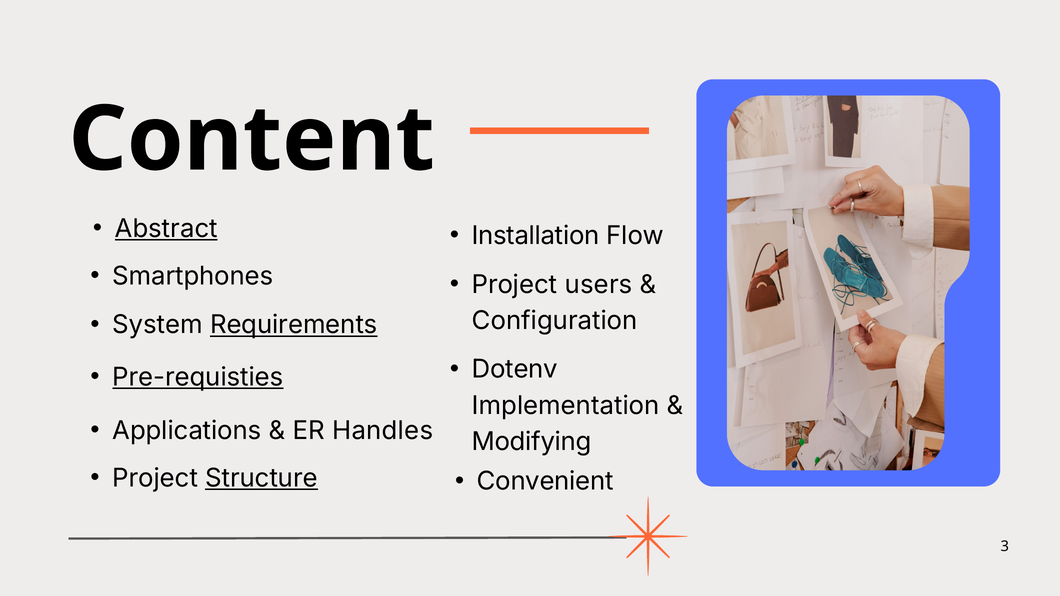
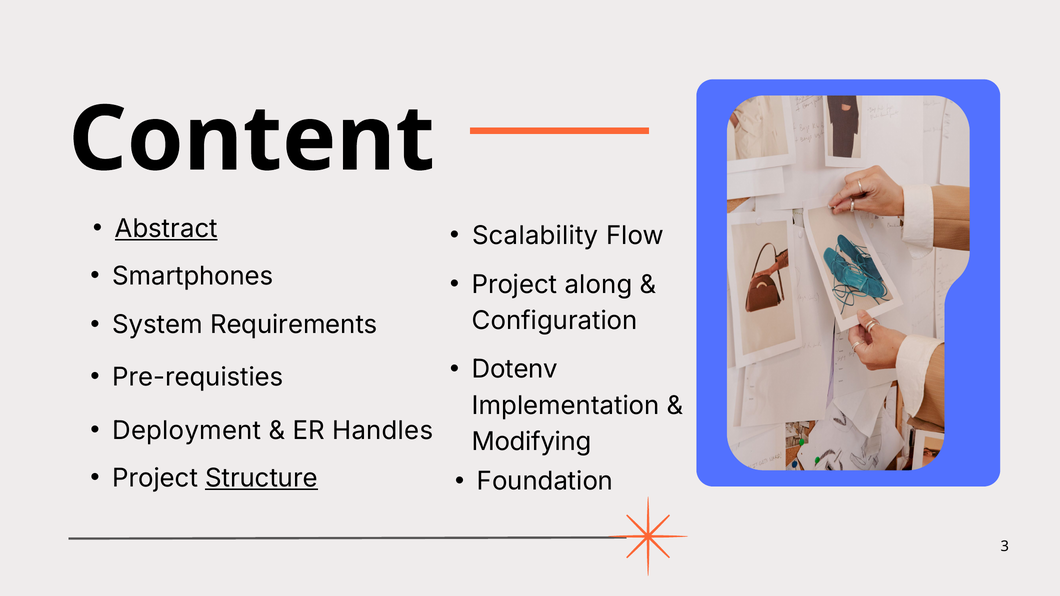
Installation: Installation -> Scalability
users: users -> along
Requirements underline: present -> none
Pre-requisties underline: present -> none
Applications: Applications -> Deployment
Convenient: Convenient -> Foundation
